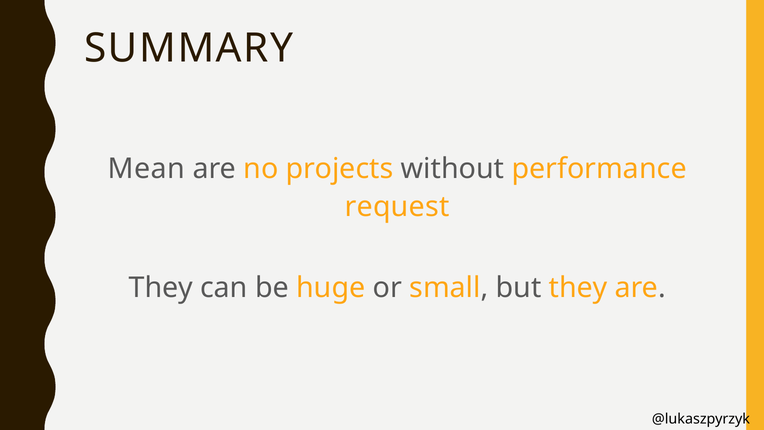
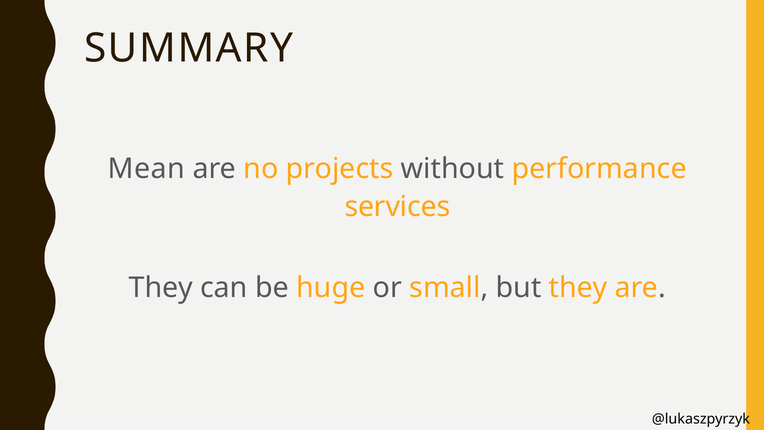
request: request -> services
